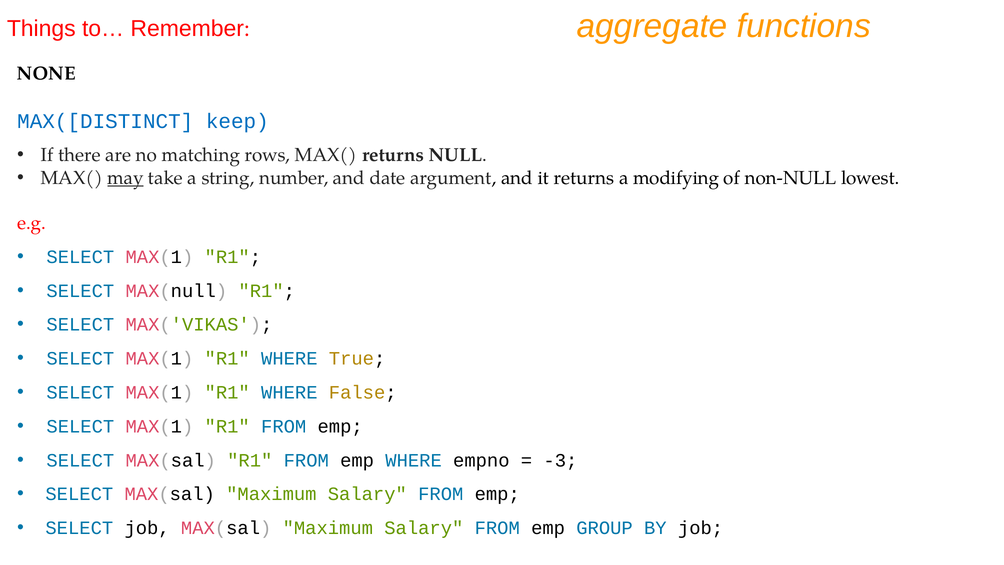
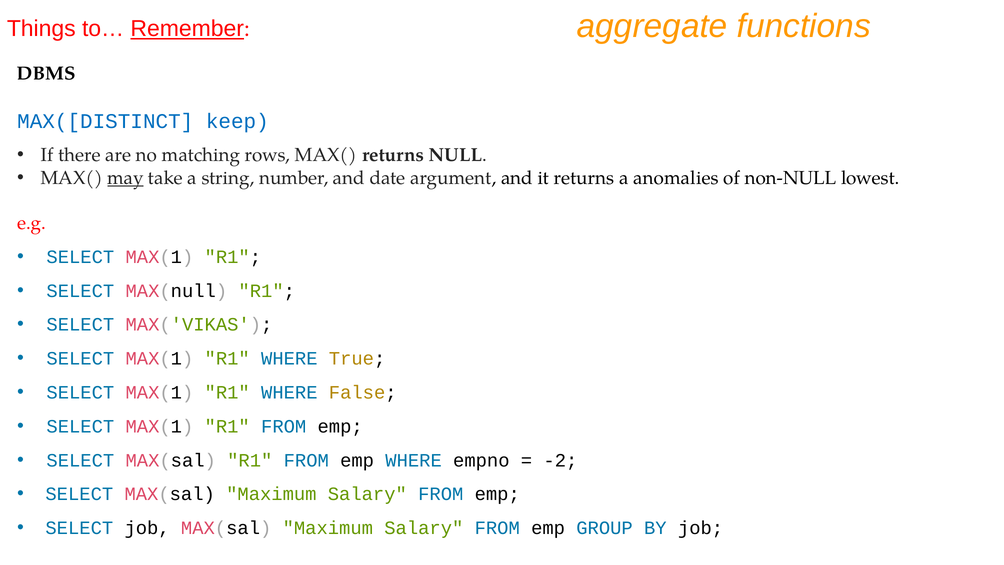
Remember underline: none -> present
NONE: NONE -> DBMS
modifying: modifying -> anomalies
-3: -3 -> -2
